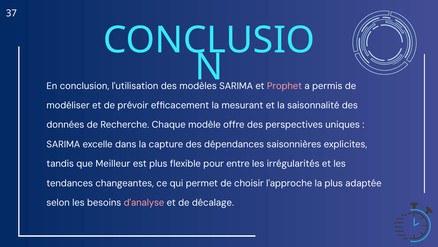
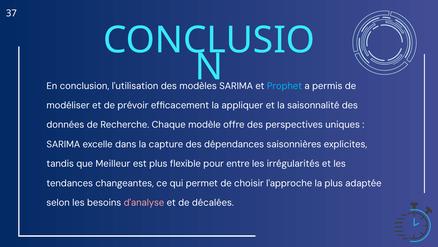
Prophet colour: pink -> light blue
mesurant: mesurant -> appliquer
décalage: décalage -> décalées
